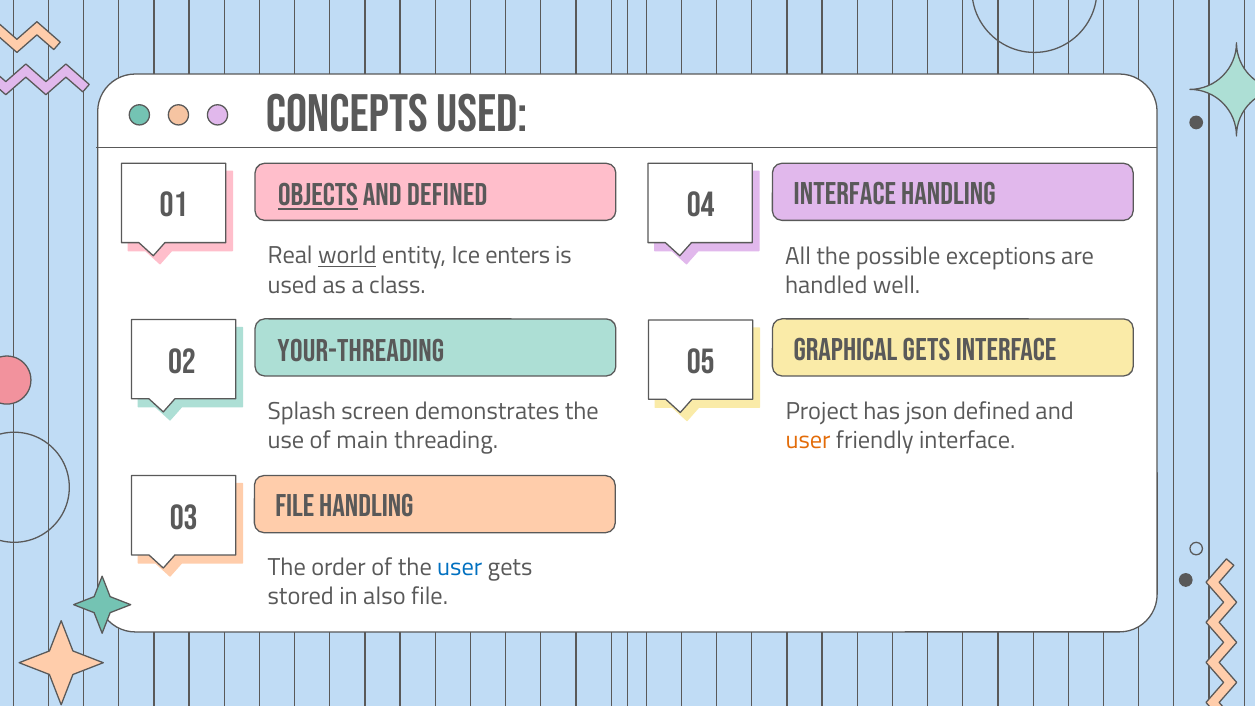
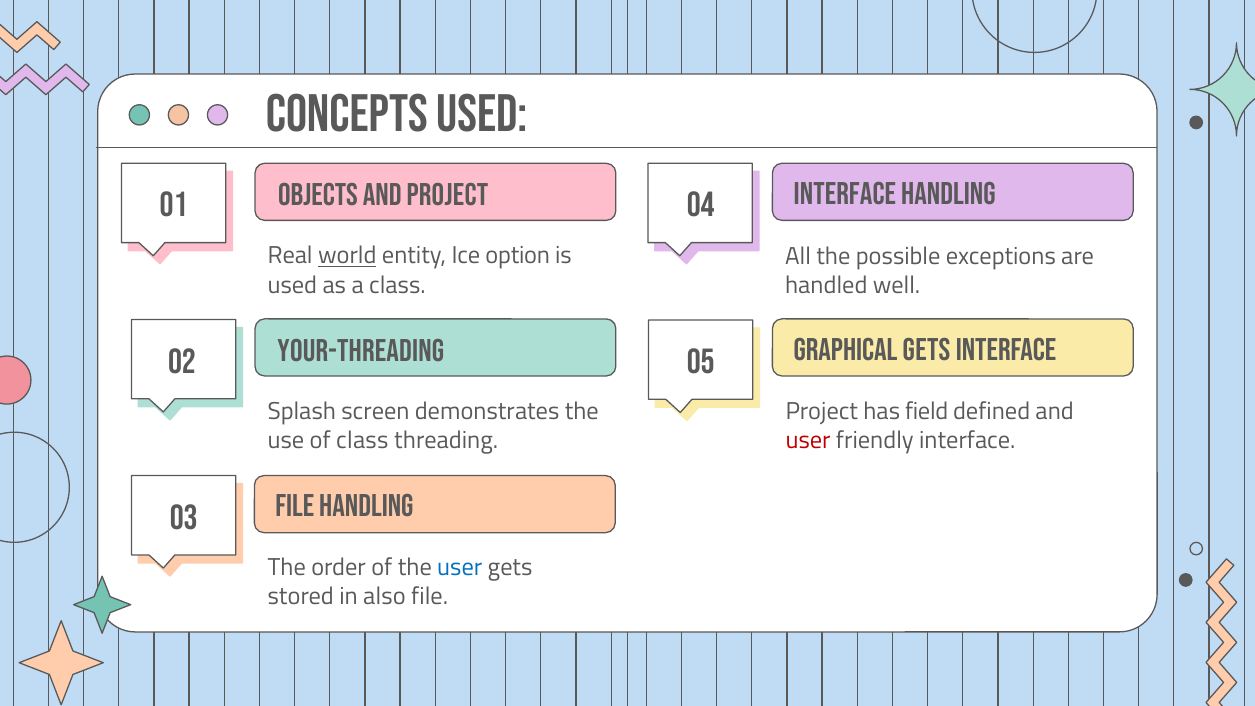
Objects underline: present -> none
and defined: defined -> project
enters: enters -> option
json: json -> field
of main: main -> class
user at (808, 441) colour: orange -> red
